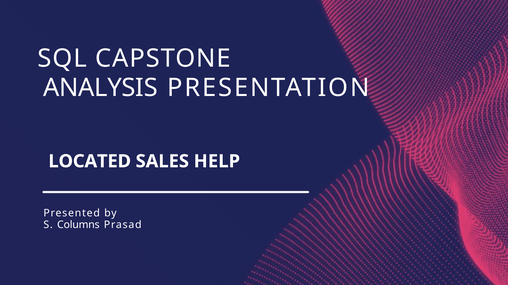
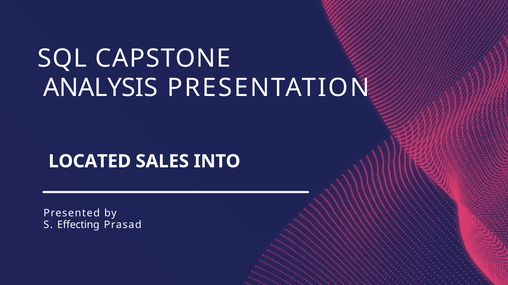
HELP: HELP -> INTO
Columns: Columns -> Effecting
